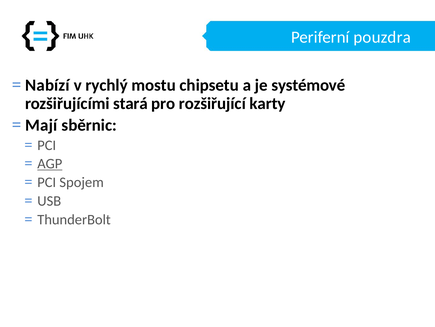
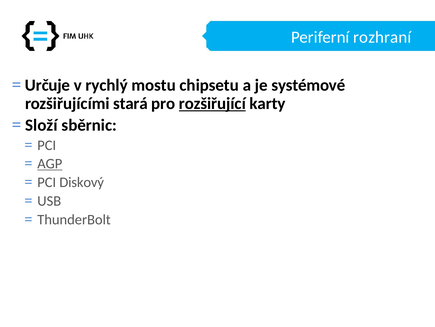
pouzdra: pouzdra -> rozhraní
Nabízí: Nabízí -> Určuje
rozšiřující underline: none -> present
Mají: Mají -> Složí
Spojem: Spojem -> Diskový
